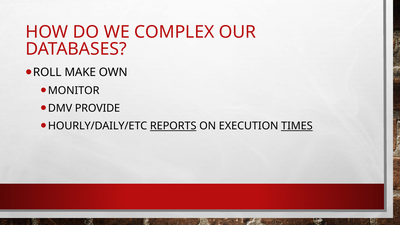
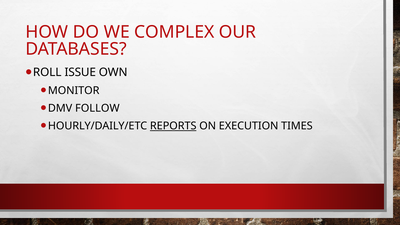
MAKE: MAKE -> ISSUE
PROVIDE: PROVIDE -> FOLLOW
TIMES underline: present -> none
